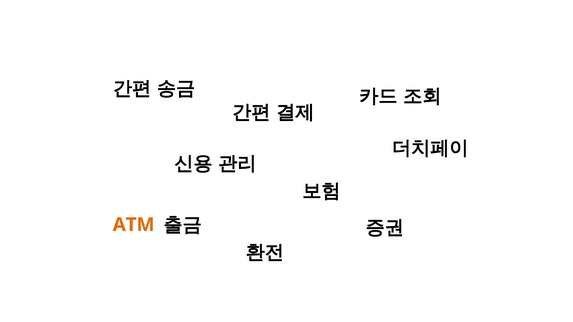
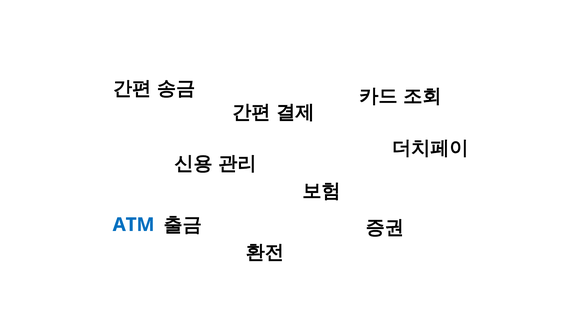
ATM colour: orange -> blue
